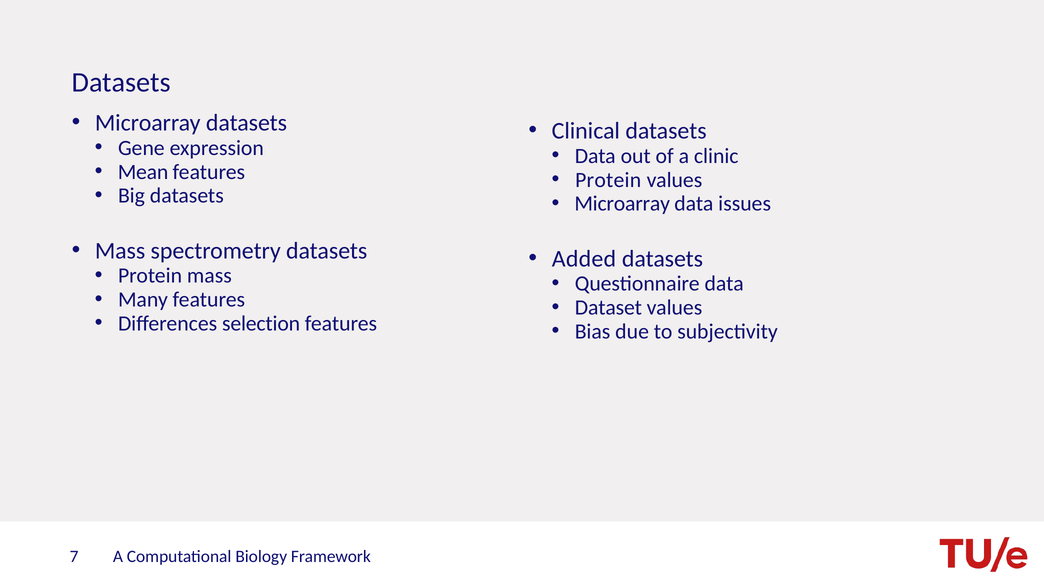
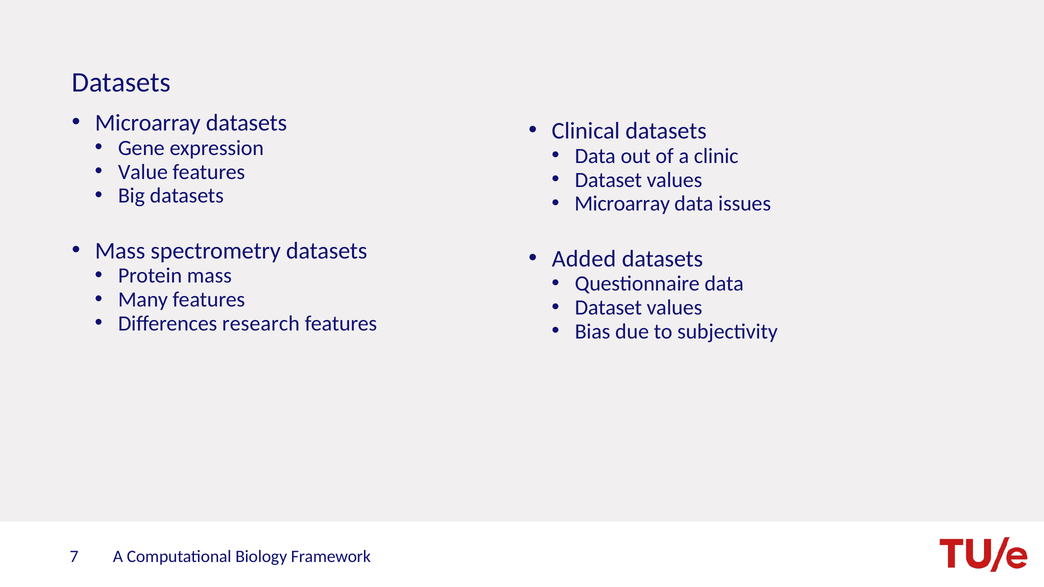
Mean: Mean -> Value
Protein at (608, 180): Protein -> Dataset
selection: selection -> research
